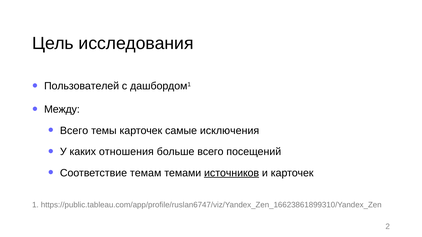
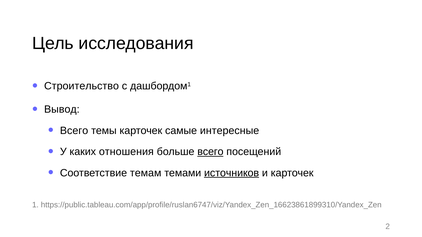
Пользователей: Пользователей -> Строительство
Между: Между -> Вывод
исключения: исключения -> интересные
всего at (210, 152) underline: none -> present
